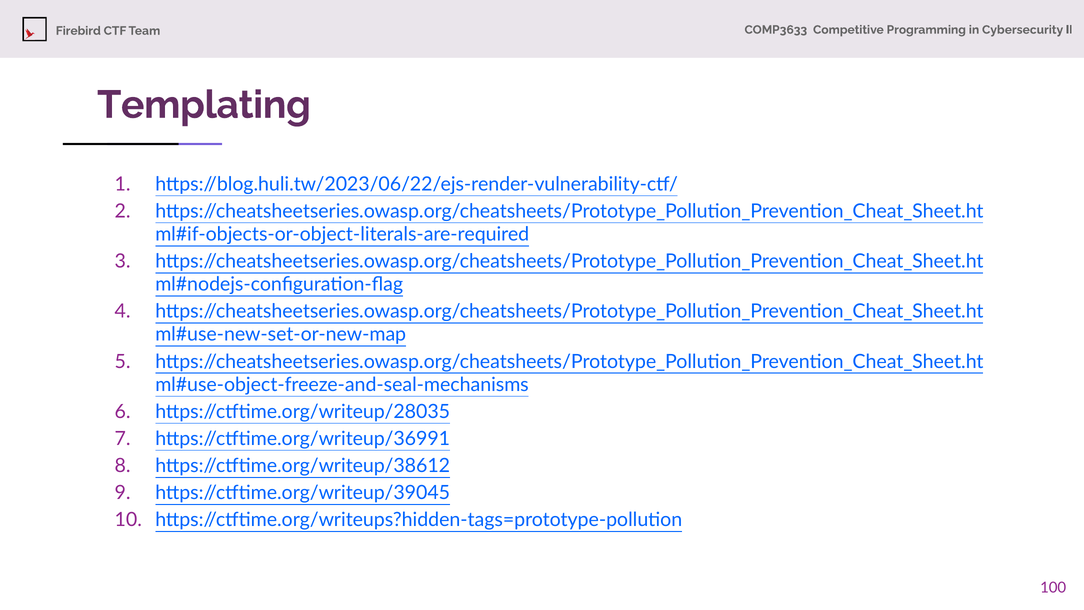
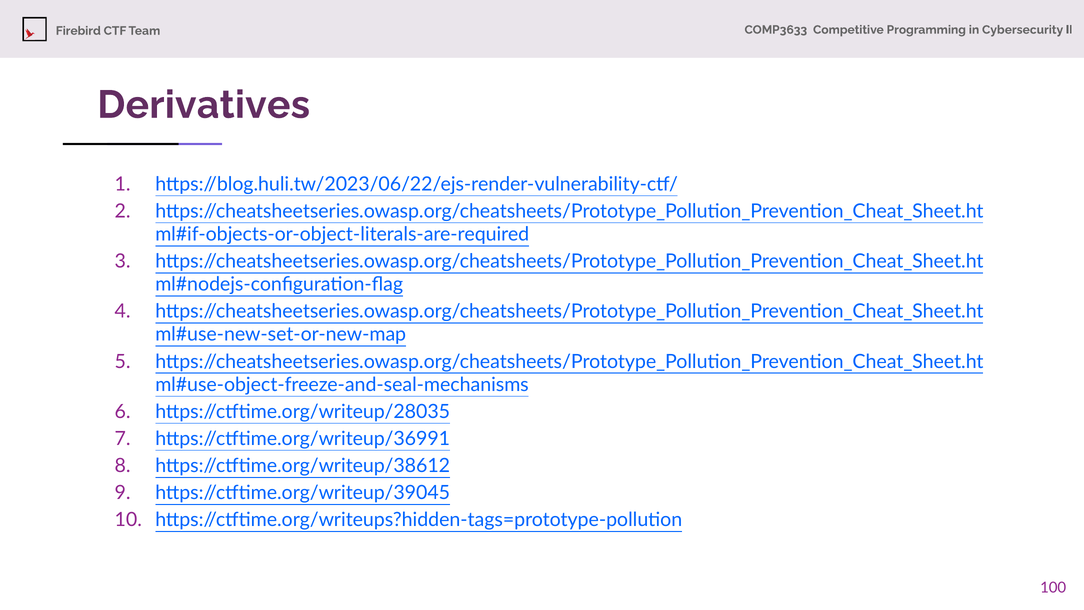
Templating: Templating -> Derivatives
